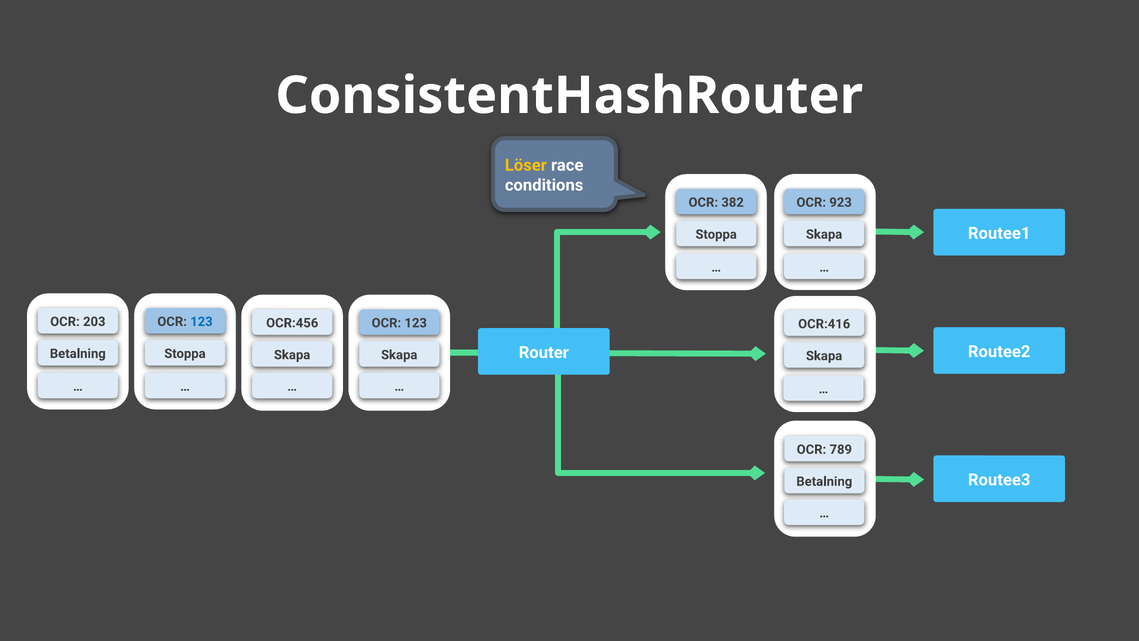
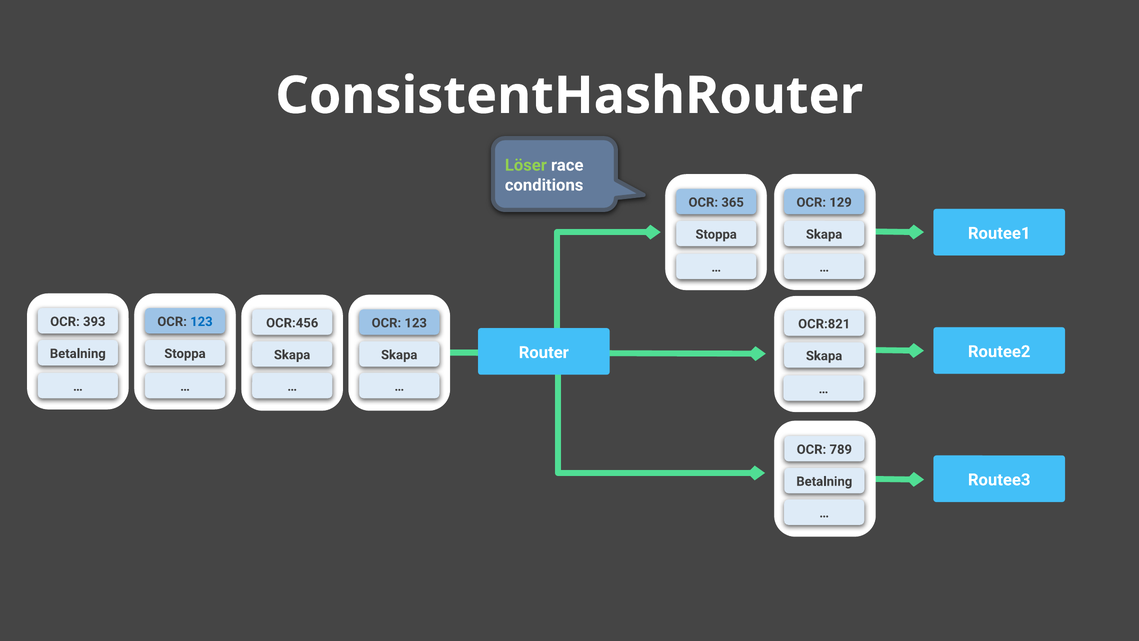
Löser colour: yellow -> light green
382: 382 -> 365
923: 923 -> 129
203: 203 -> 393
OCR:416: OCR:416 -> OCR:821
